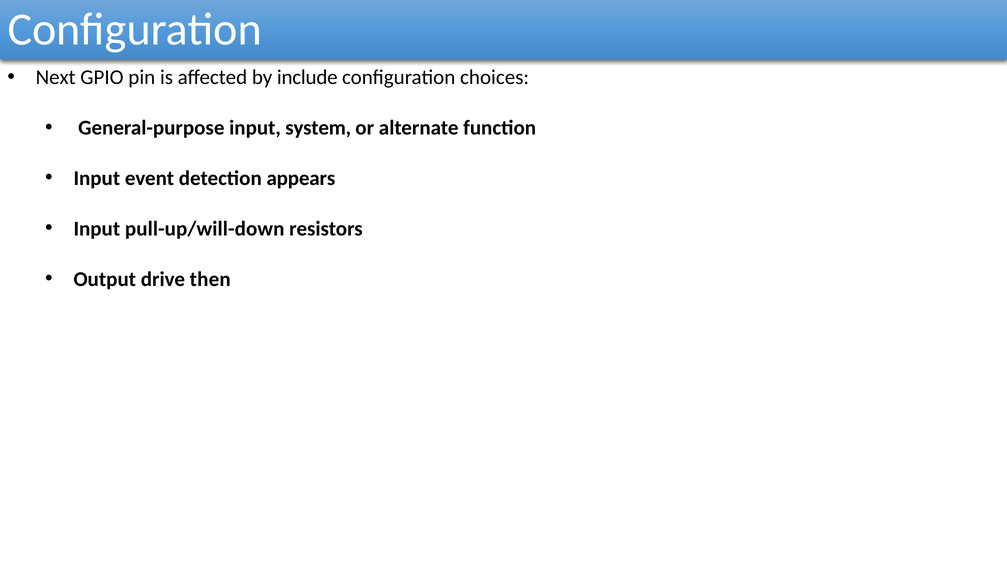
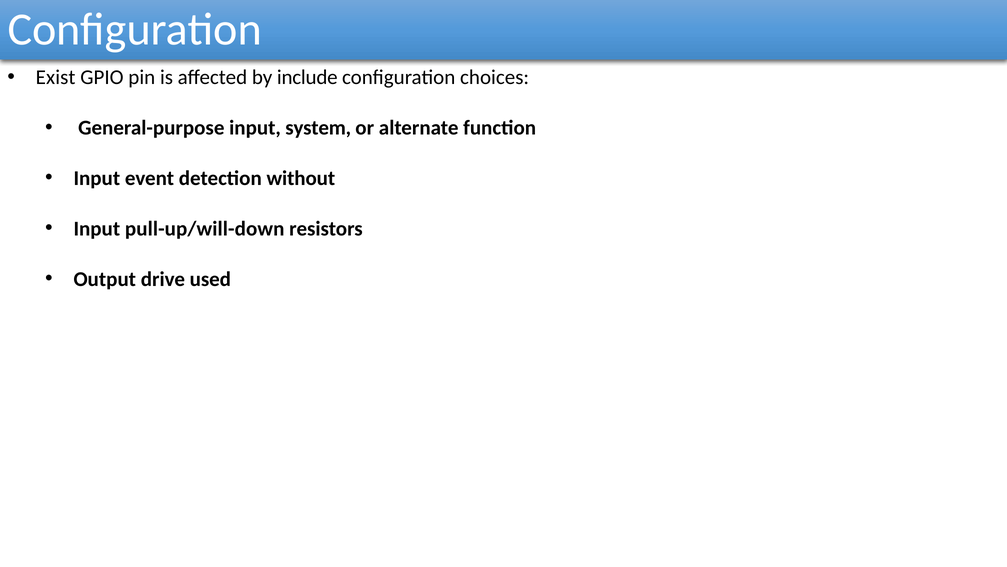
Next: Next -> Exist
appears: appears -> without
then: then -> used
